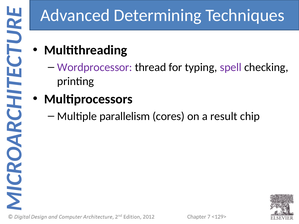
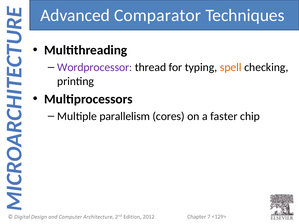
Determining: Determining -> Comparator
spell colour: purple -> orange
result: result -> faster
